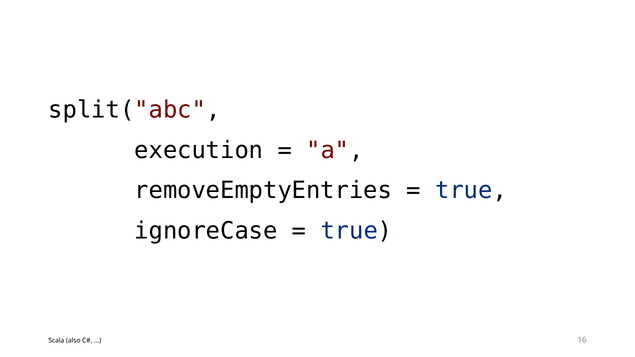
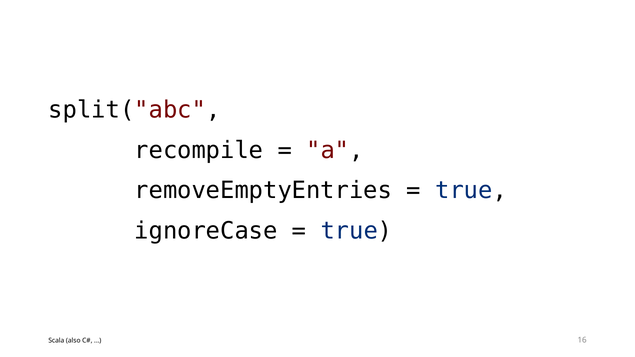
execution: execution -> recompile
